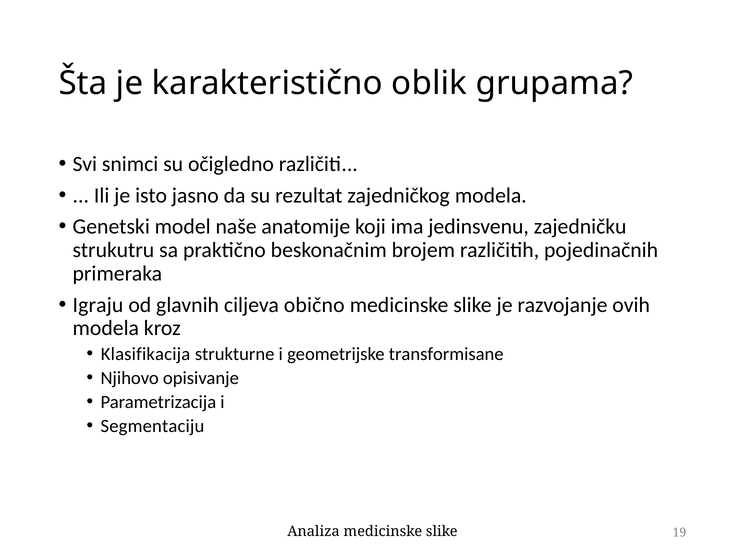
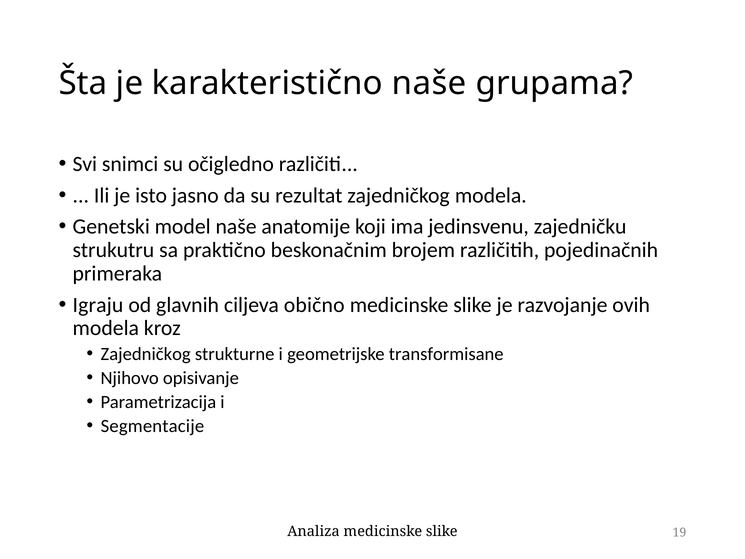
karakteristično oblik: oblik -> naše
Klasifikacija at (146, 354): Klasifikacija -> Zajedničkog
Segmentaciju: Segmentaciju -> Segmentacije
